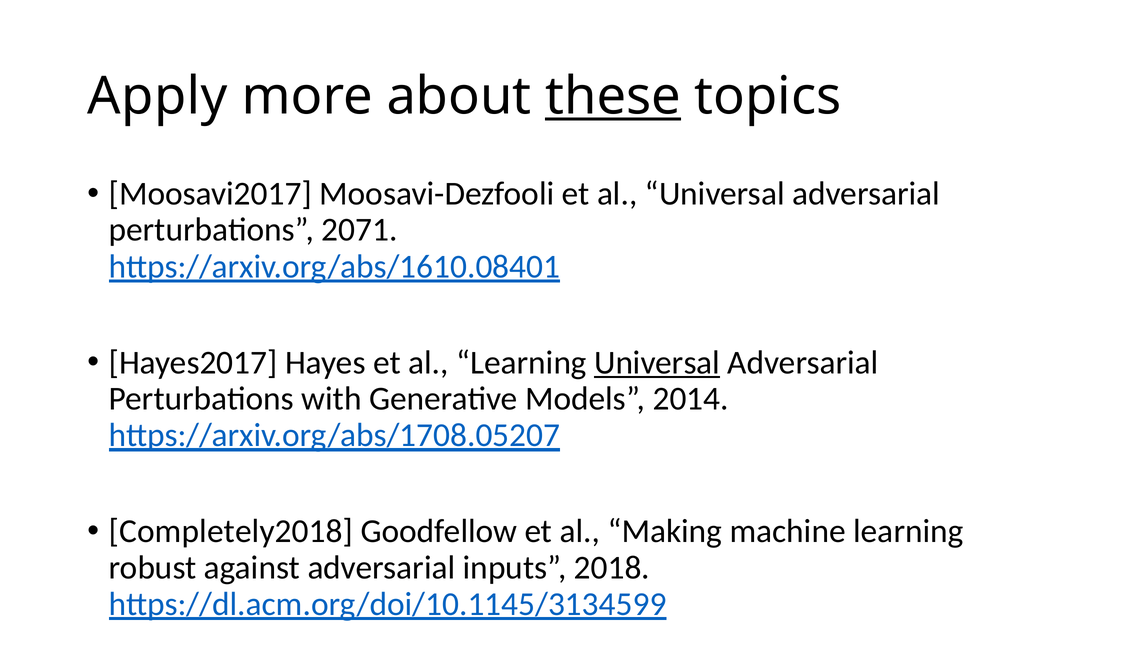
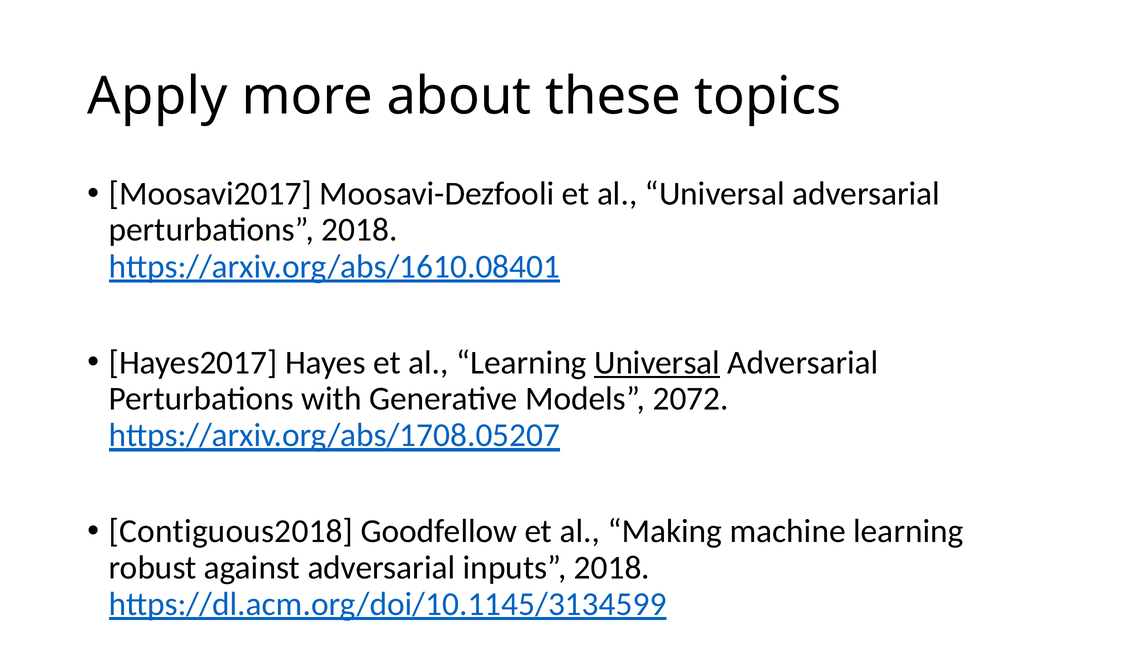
these underline: present -> none
perturbations 2071: 2071 -> 2018
2014: 2014 -> 2072
Completely2018: Completely2018 -> Contiguous2018
